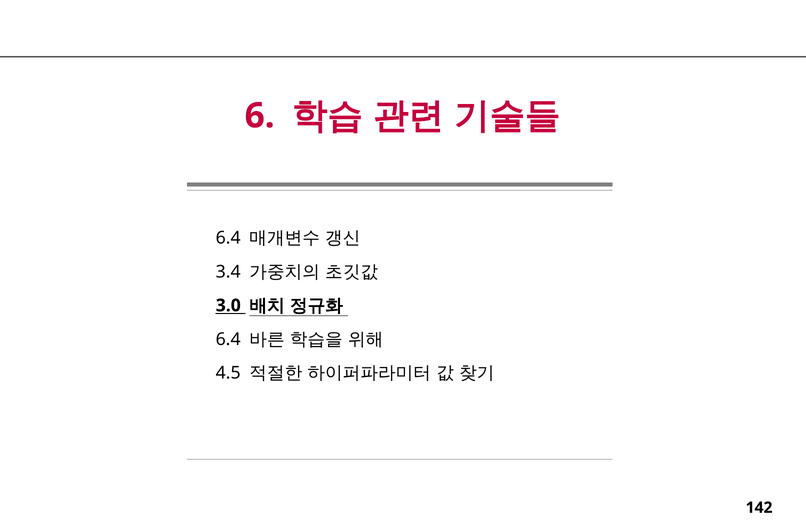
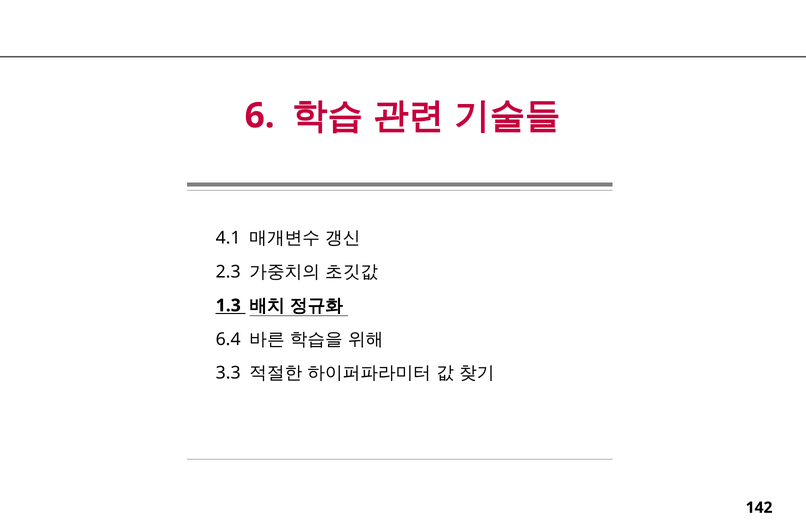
6.4 at (228, 238): 6.4 -> 4.1
3.4: 3.4 -> 2.3
3.0: 3.0 -> 1.3
4.5: 4.5 -> 3.3
